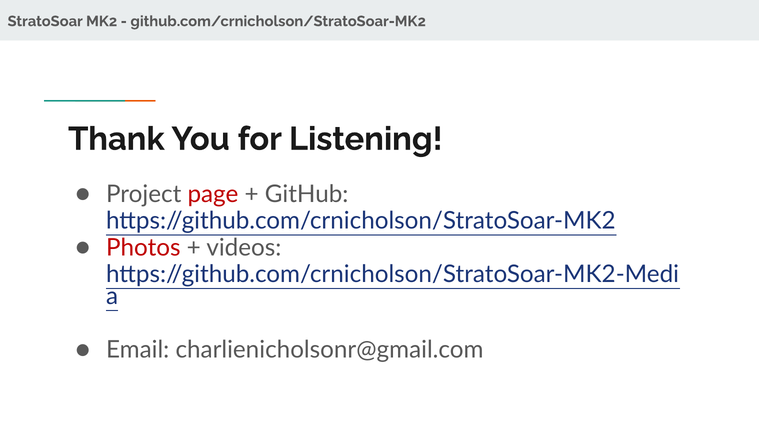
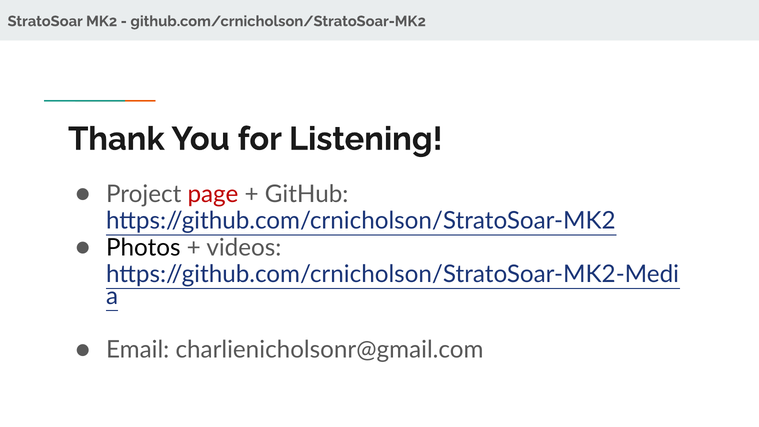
Photos colour: red -> black
